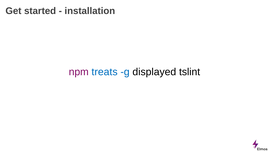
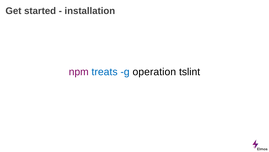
displayed: displayed -> operation
